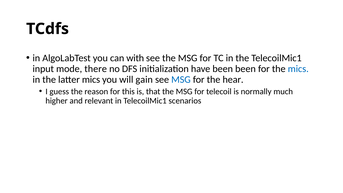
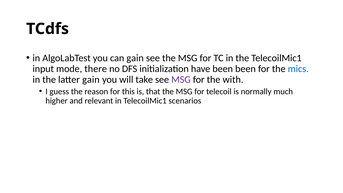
can with: with -> gain
latter mics: mics -> gain
gain: gain -> take
MSG at (181, 80) colour: blue -> purple
hear: hear -> with
